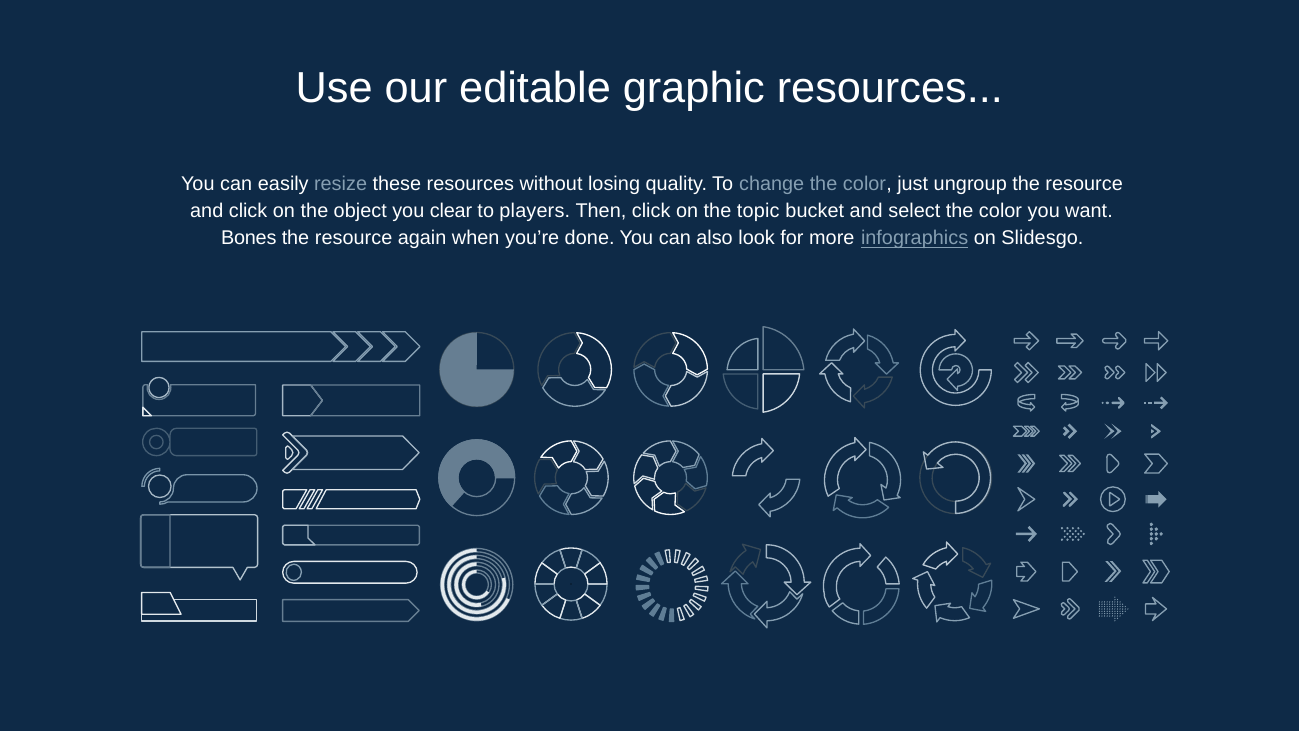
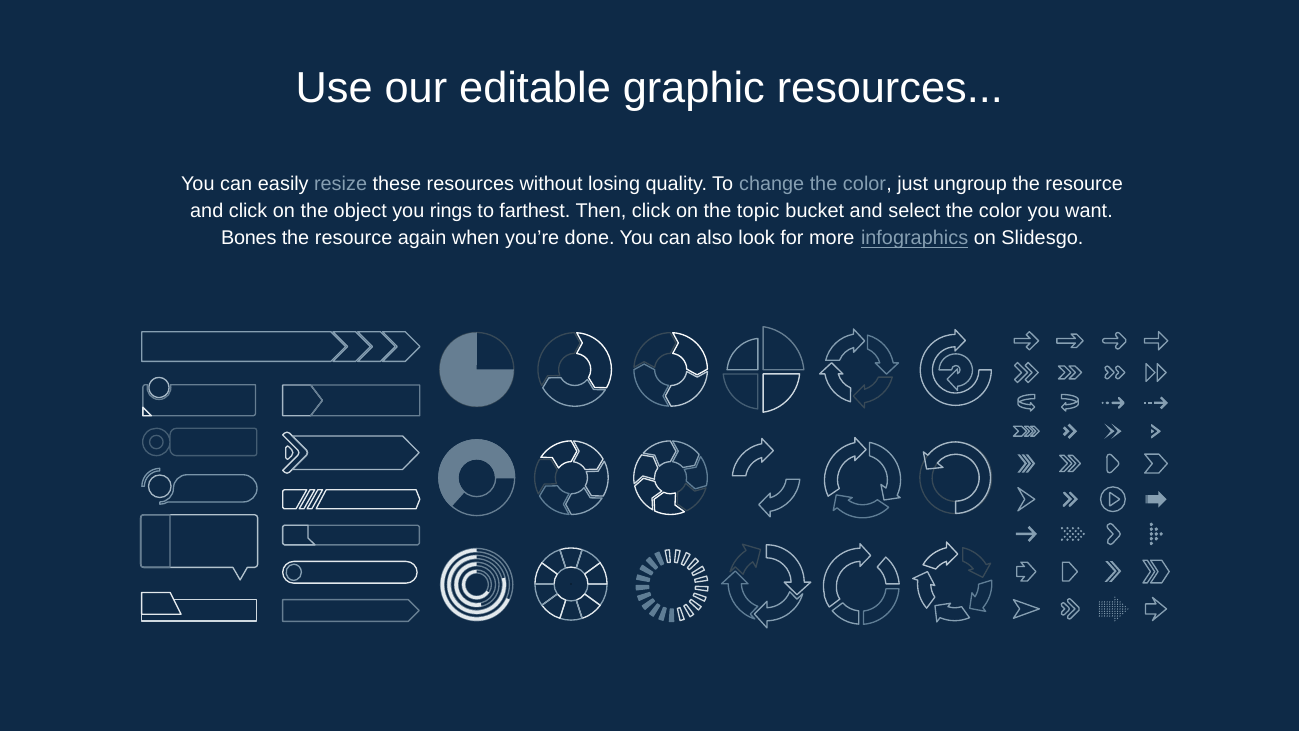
clear: clear -> rings
players: players -> farthest
